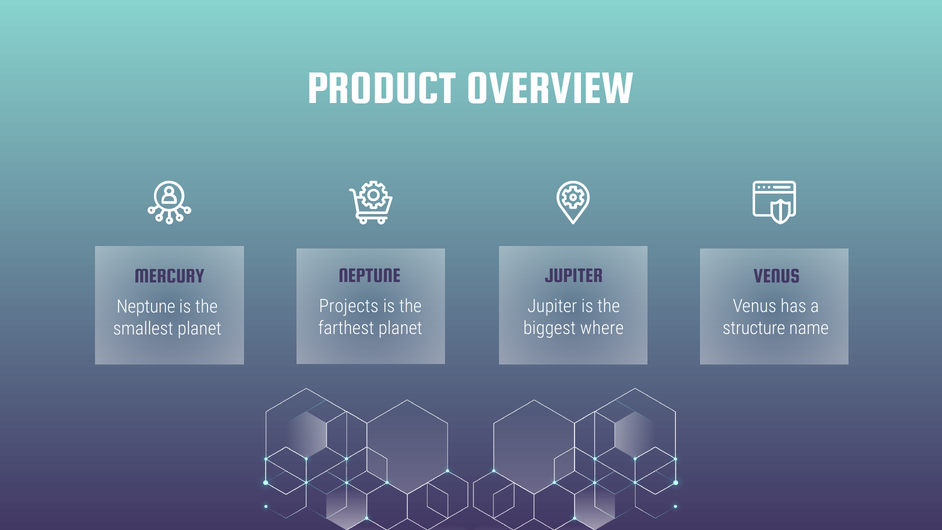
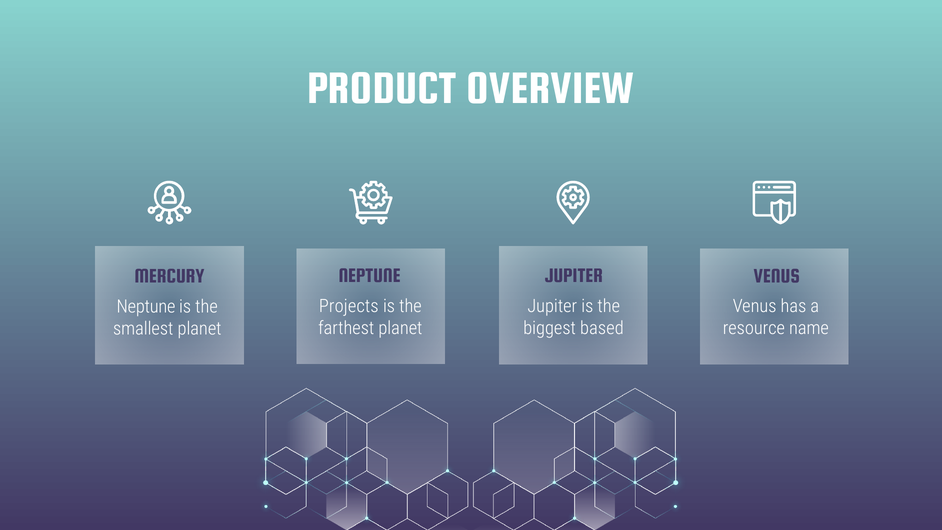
where: where -> based
structure: structure -> resource
